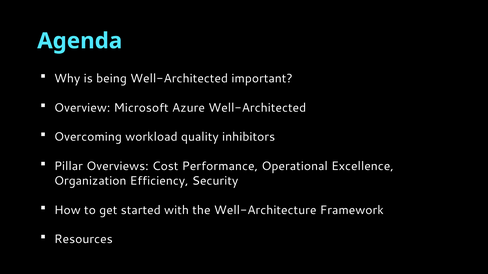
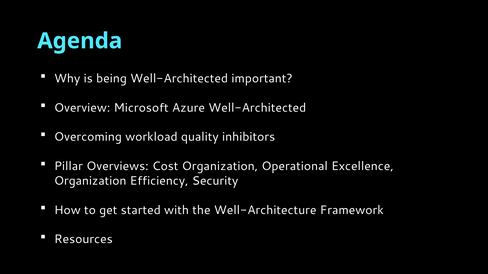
Cost Performance: Performance -> Organization
